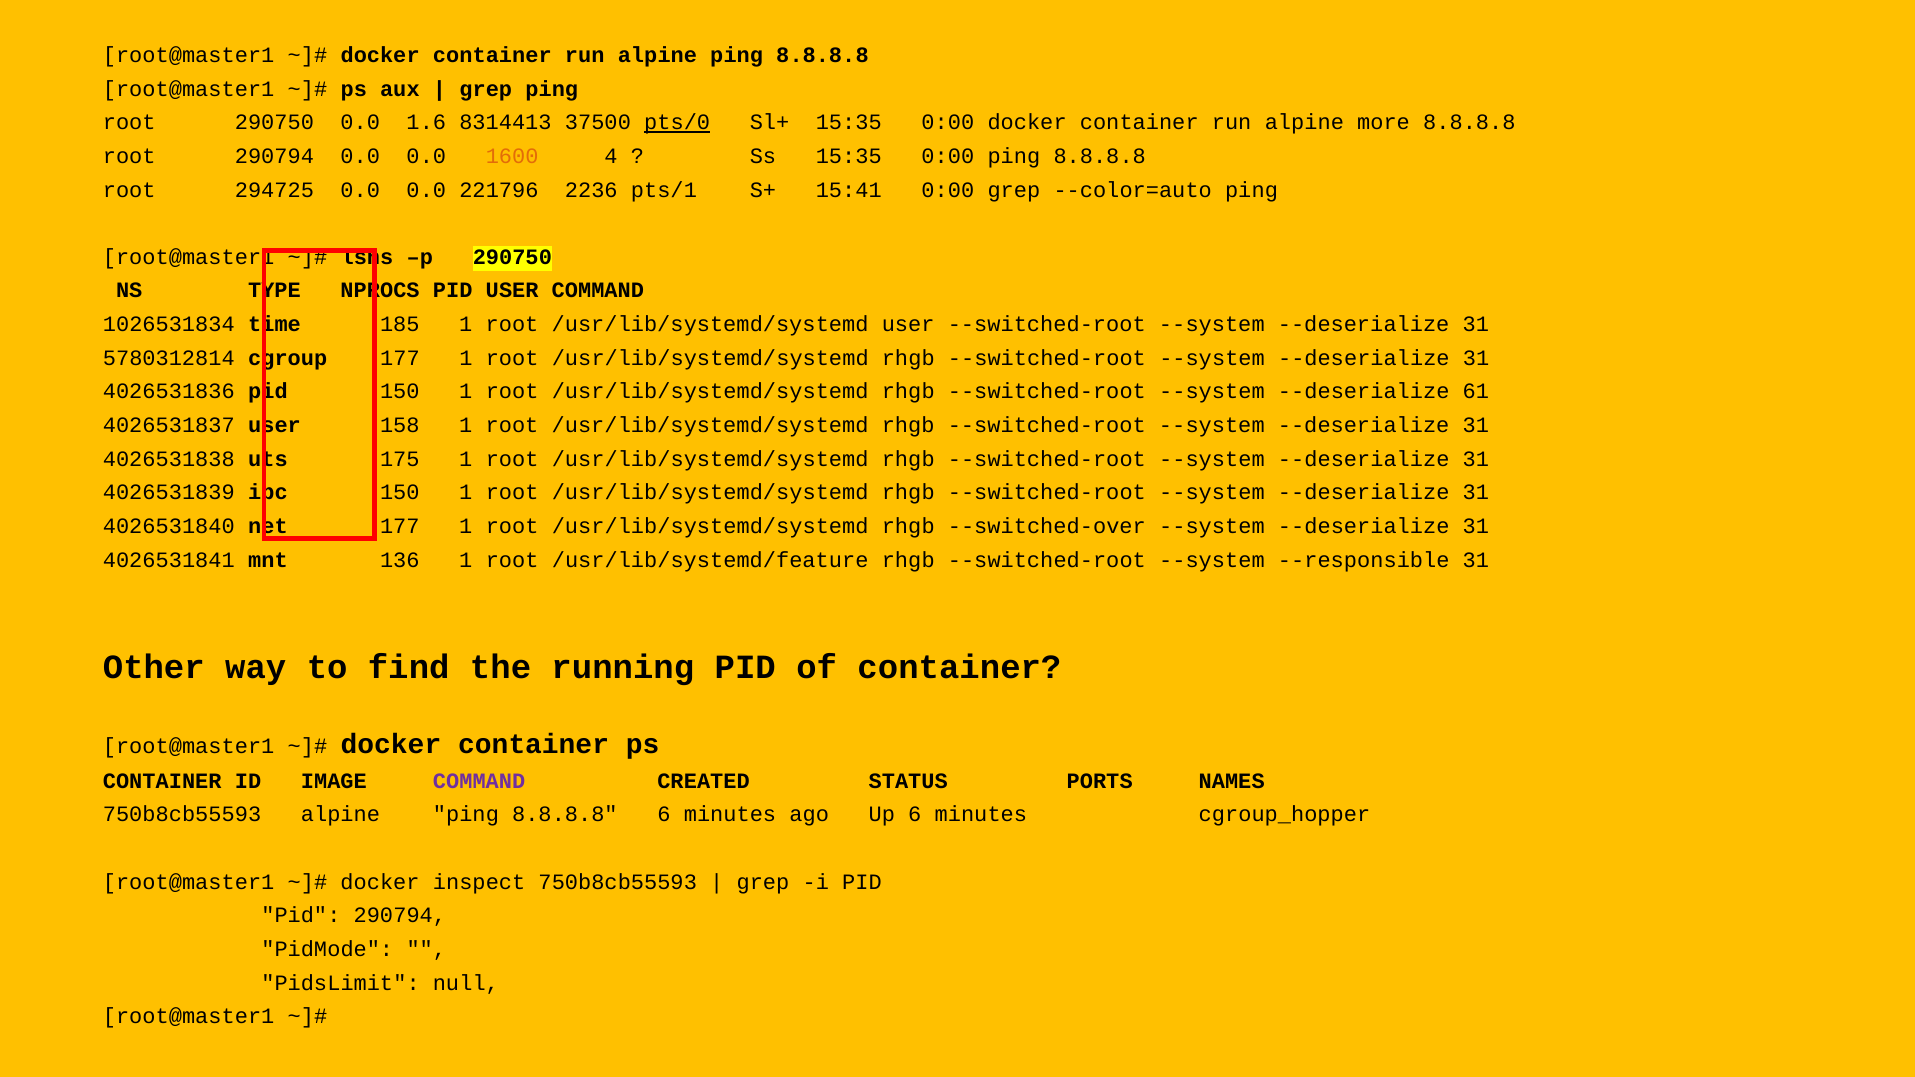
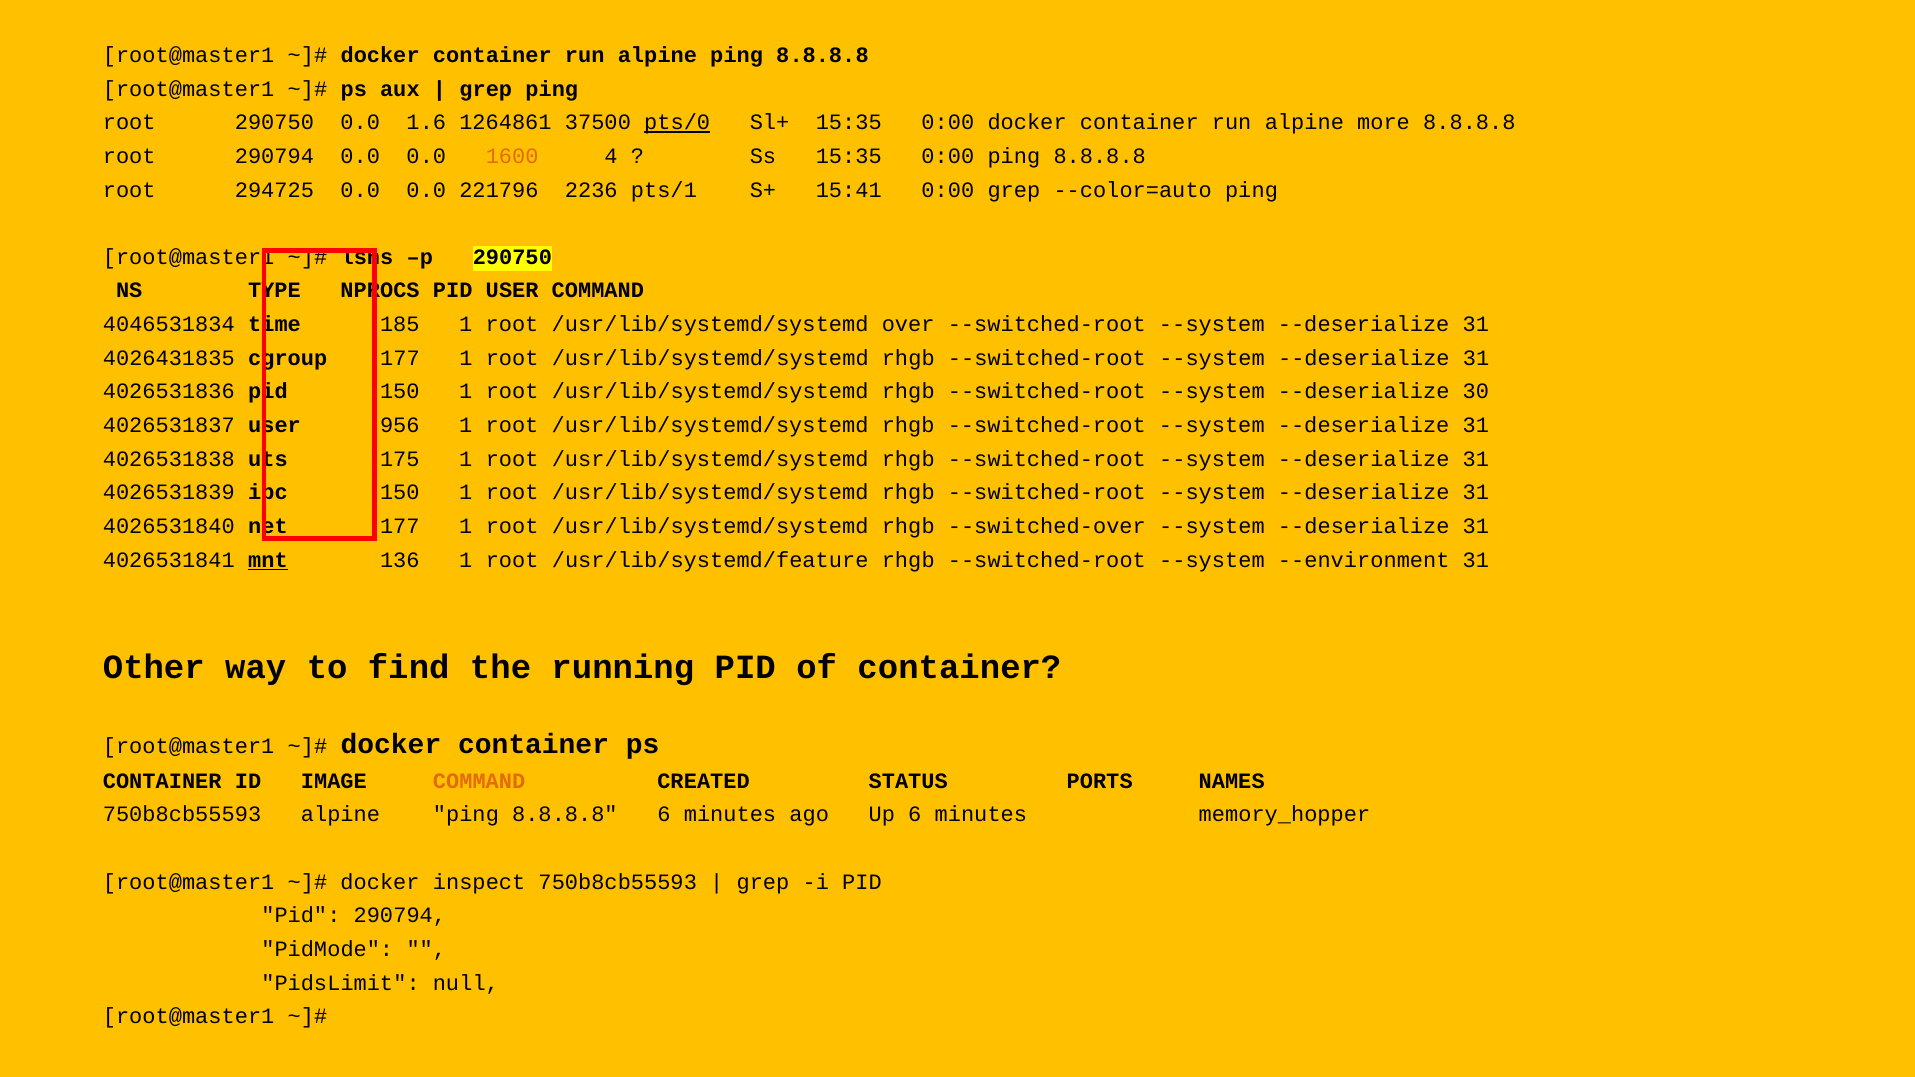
8314413: 8314413 -> 1264861
1026531834: 1026531834 -> 4046531834
/usr/lib/systemd/systemd user: user -> over
5780312814: 5780312814 -> 4026431835
61: 61 -> 30
158: 158 -> 956
mnt underline: none -> present
--responsible: --responsible -> --environment
COMMAND at (479, 781) colour: purple -> orange
cgroup_hopper: cgroup_hopper -> memory_hopper
